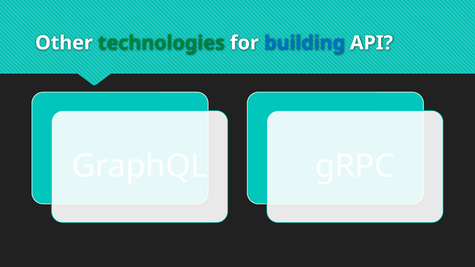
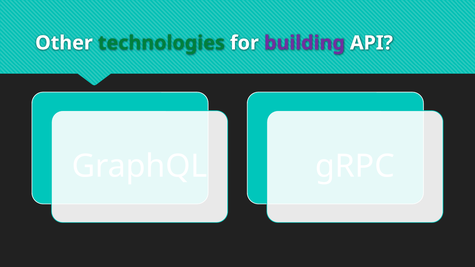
building colour: blue -> purple
